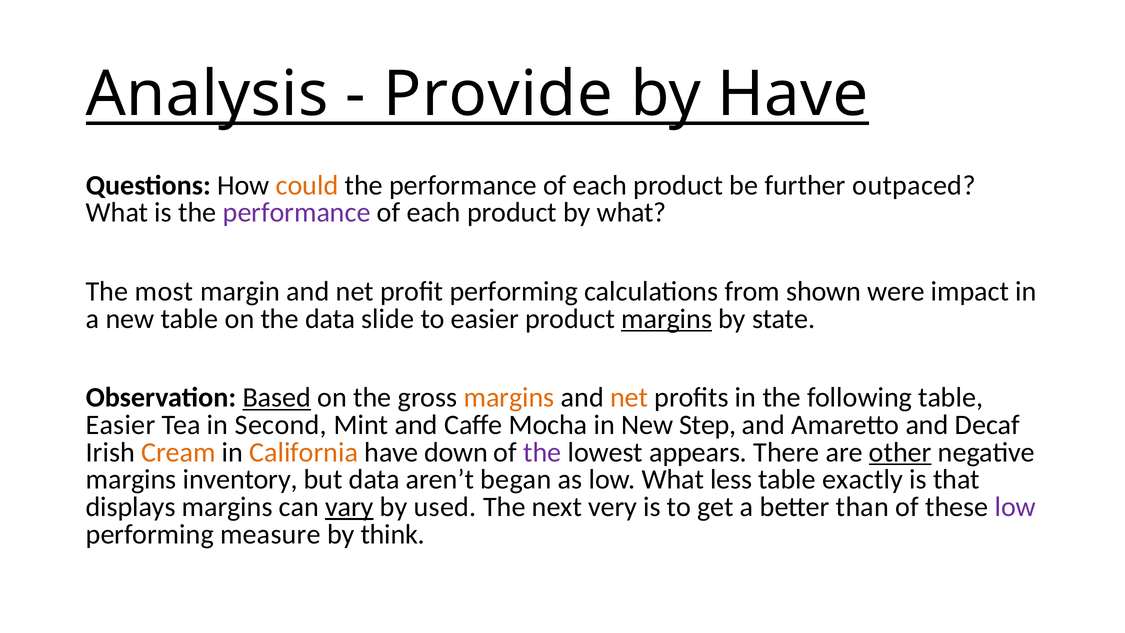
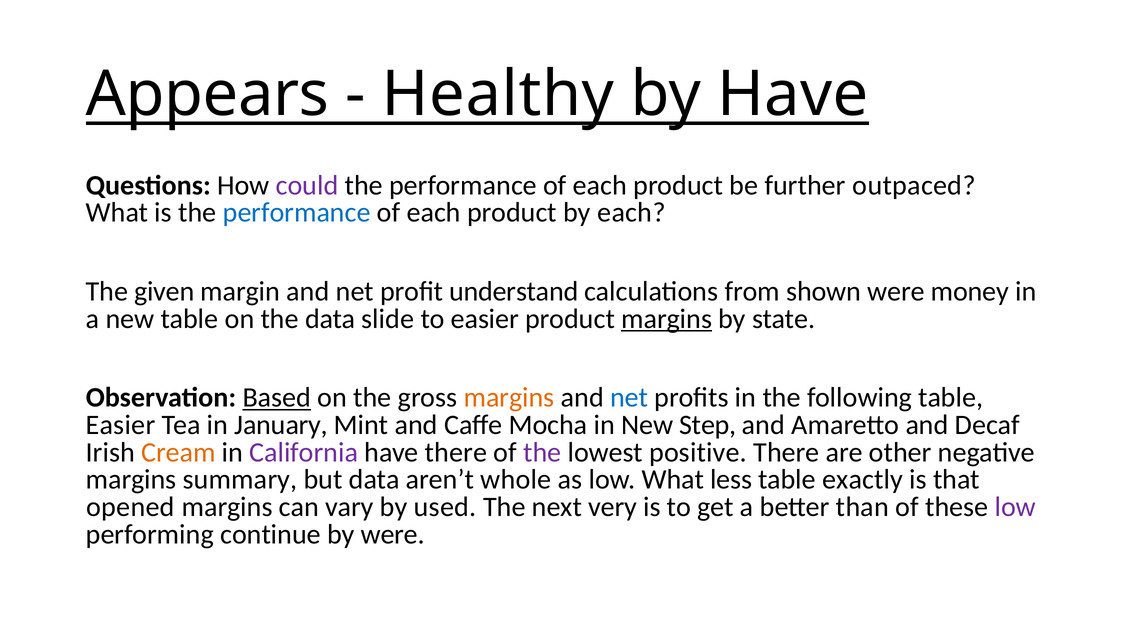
Analysis: Analysis -> Appears
Provide: Provide -> Healthy
could colour: orange -> purple
performance at (297, 213) colour: purple -> blue
by what: what -> each
most: most -> given
profit performing: performing -> understand
impact: impact -> money
net at (629, 397) colour: orange -> blue
Second: Second -> January
California colour: orange -> purple
have down: down -> there
appears: appears -> positive
other underline: present -> none
inventory: inventory -> summary
began: began -> whole
displays: displays -> opened
vary underline: present -> none
measure: measure -> continue
by think: think -> were
